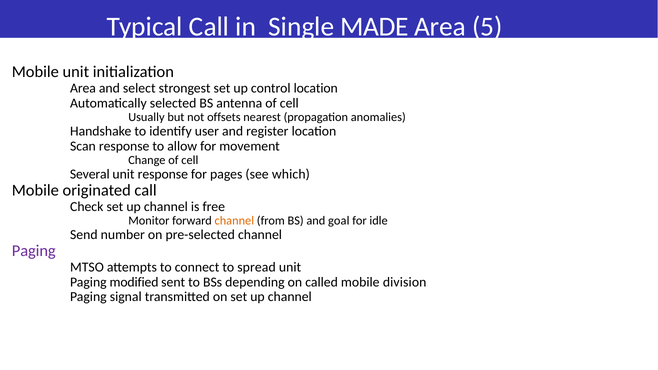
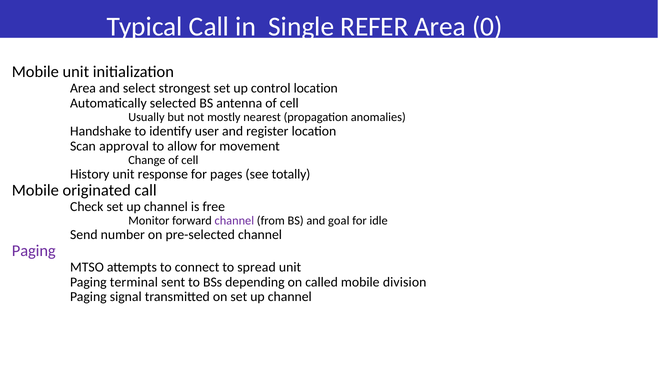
MADE: MADE -> REFER
5: 5 -> 0
offsets: offsets -> mostly
Scan response: response -> approval
Several: Several -> History
which: which -> totally
channel at (234, 221) colour: orange -> purple
modified: modified -> terminal
